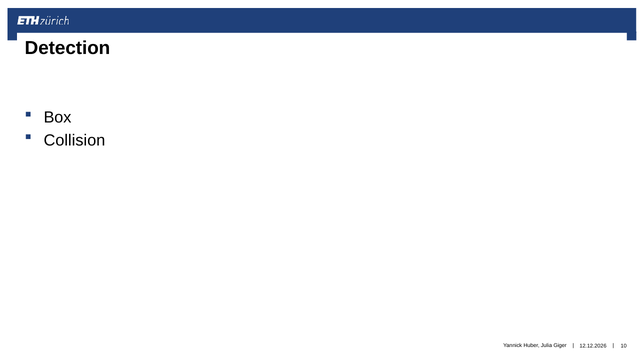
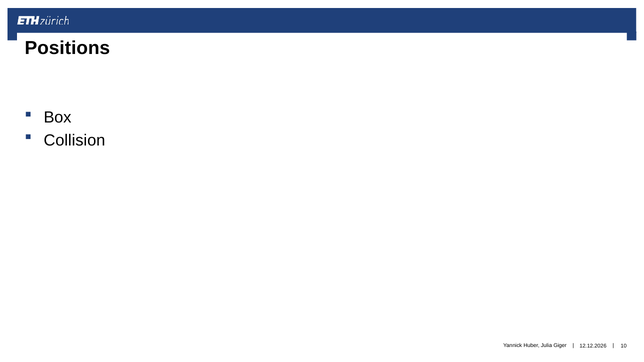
Detection: Detection -> Positions
